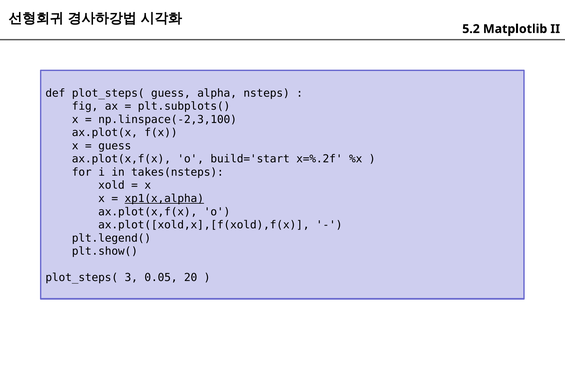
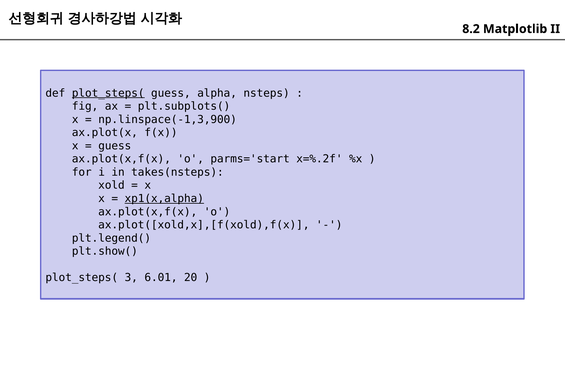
5.2: 5.2 -> 8.2
plot_steps( at (108, 93) underline: none -> present
np.linspace(-2,3,100: np.linspace(-2,3,100 -> np.linspace(-1,3,900
build='start: build='start -> parms='start
0.05: 0.05 -> 6.01
